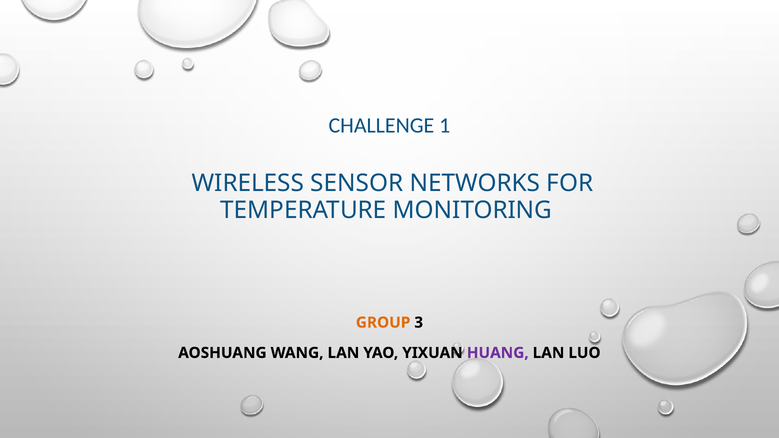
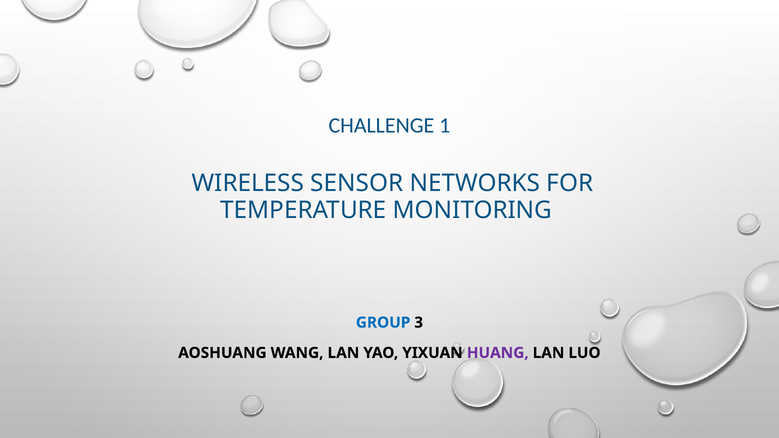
GROUP colour: orange -> blue
